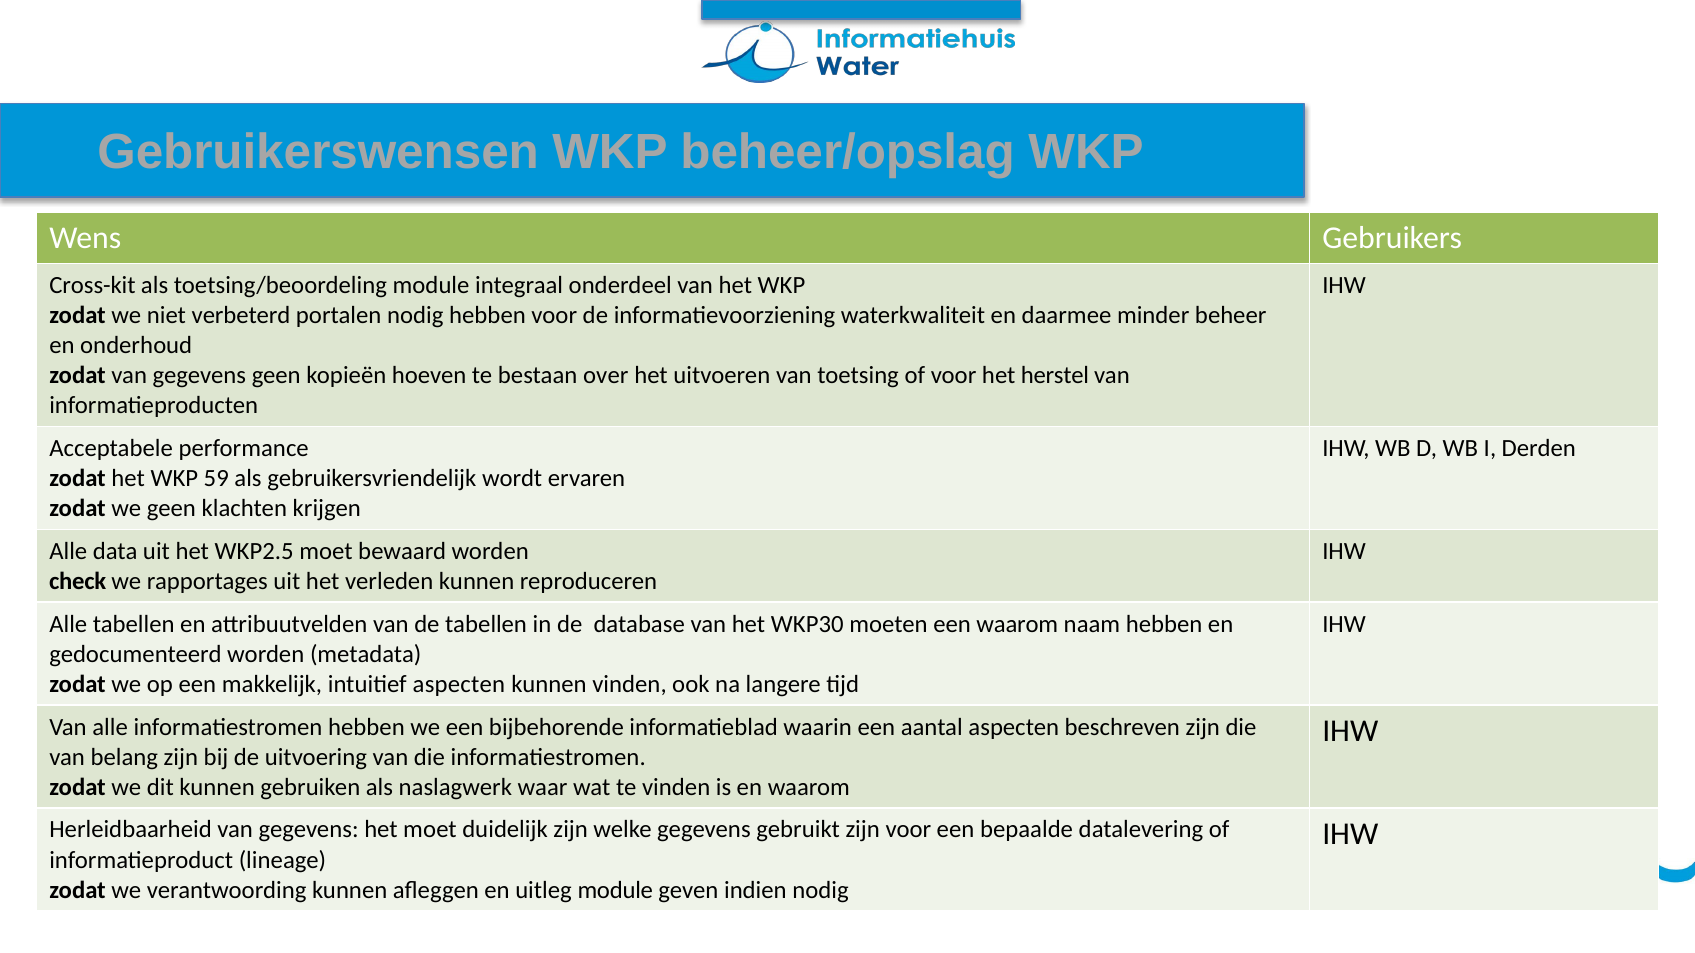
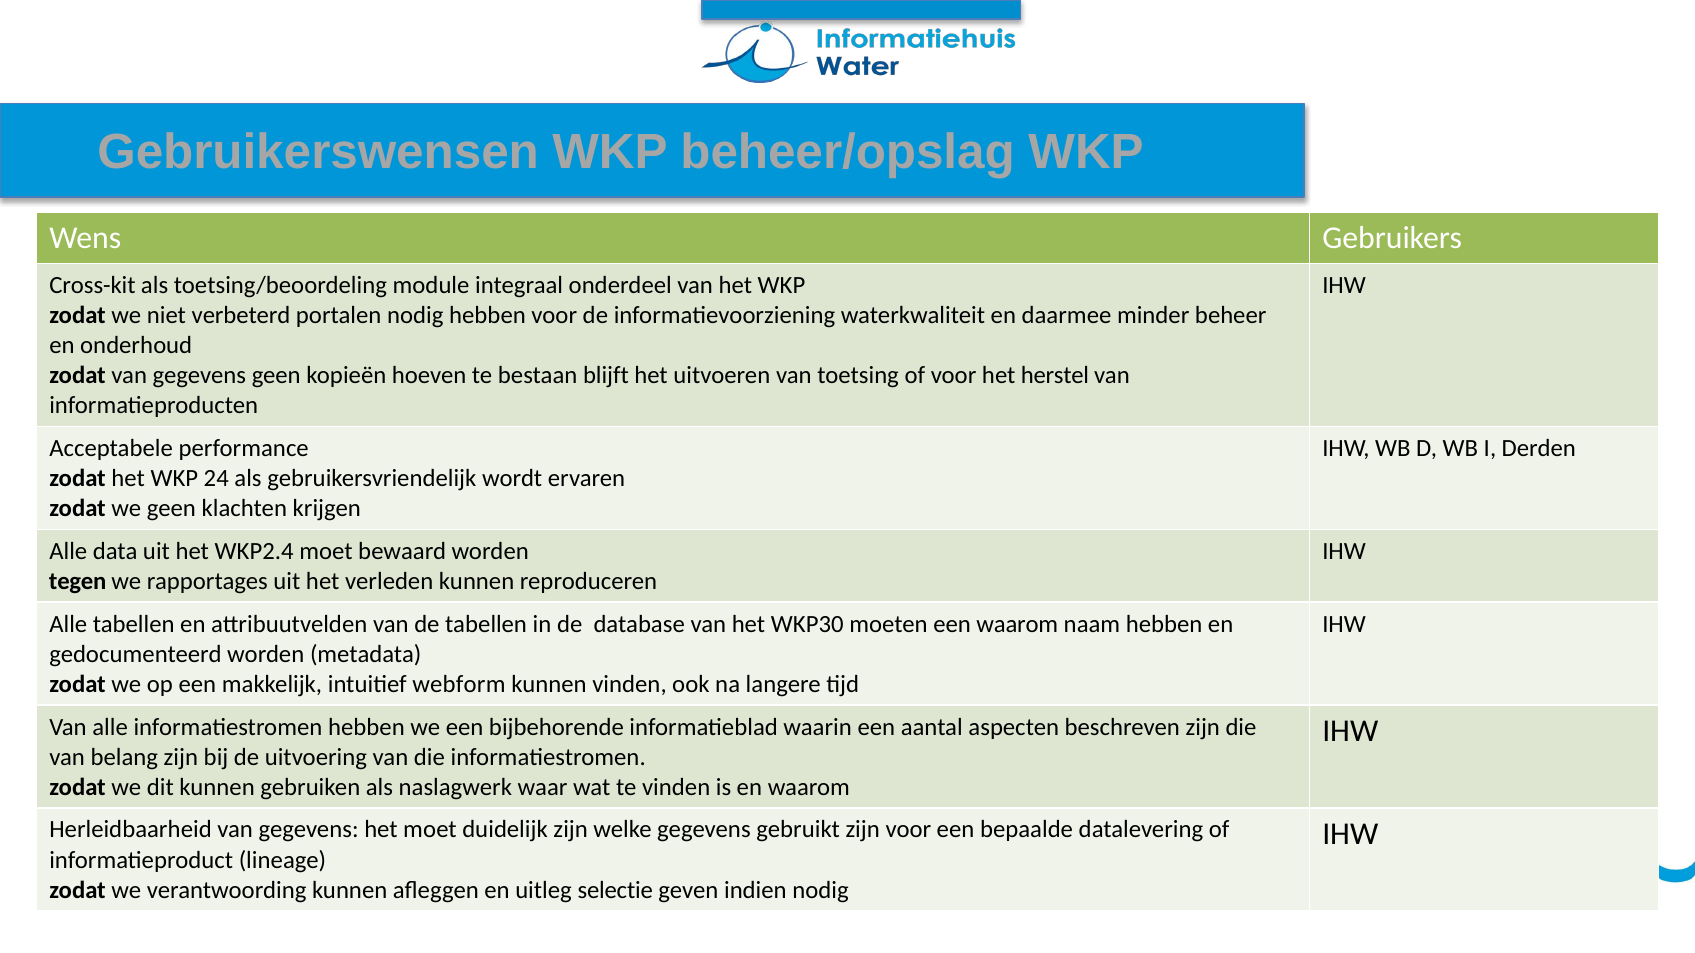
over: over -> blijft
59: 59 -> 24
WKP2.5: WKP2.5 -> WKP2.4
check: check -> tegen
intuitief aspecten: aspecten -> webform
uitleg module: module -> selectie
